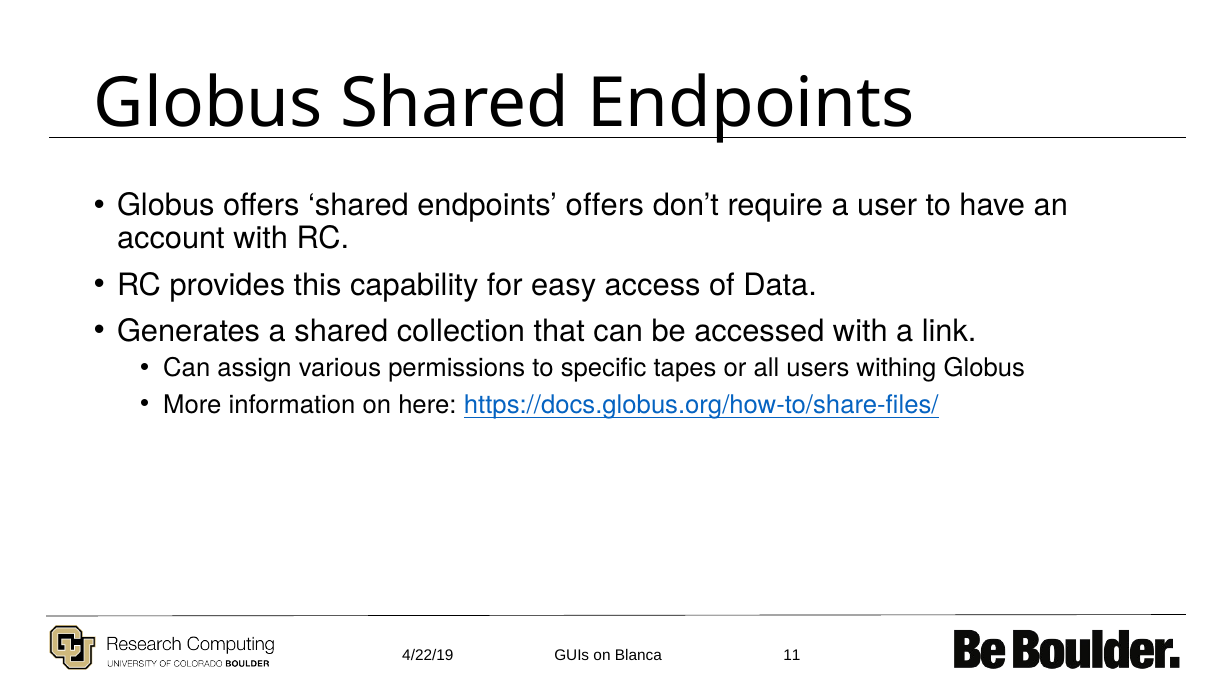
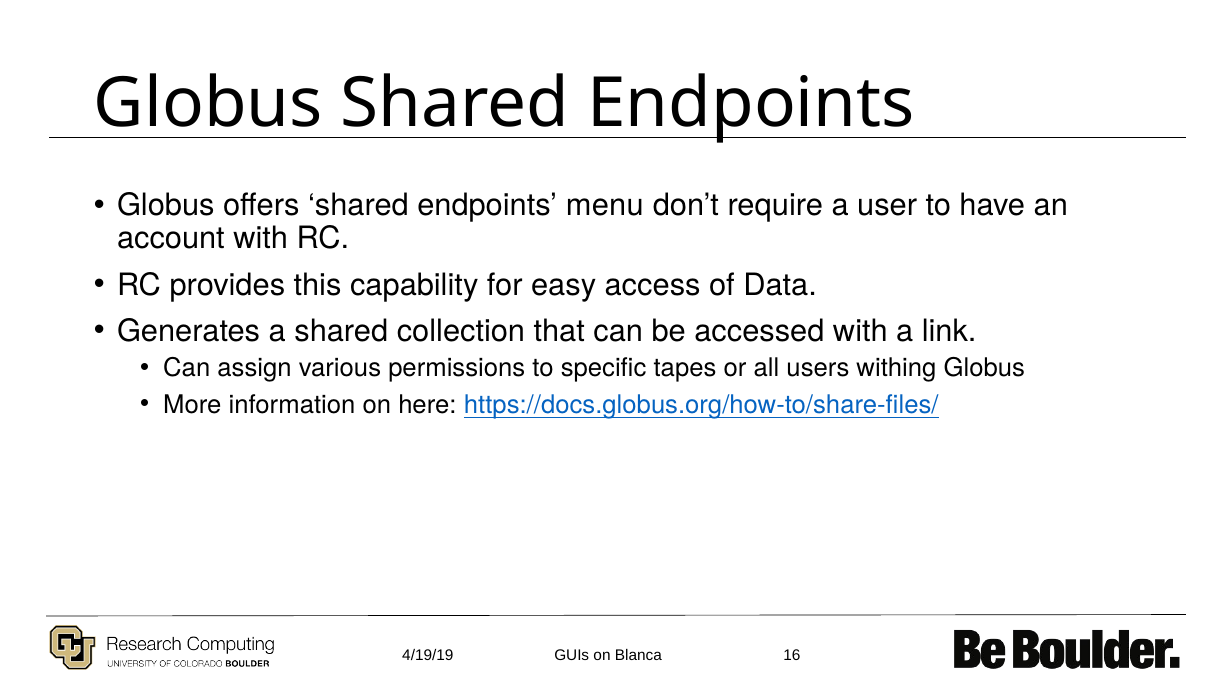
endpoints offers: offers -> menu
4/22/19: 4/22/19 -> 4/19/19
11: 11 -> 16
